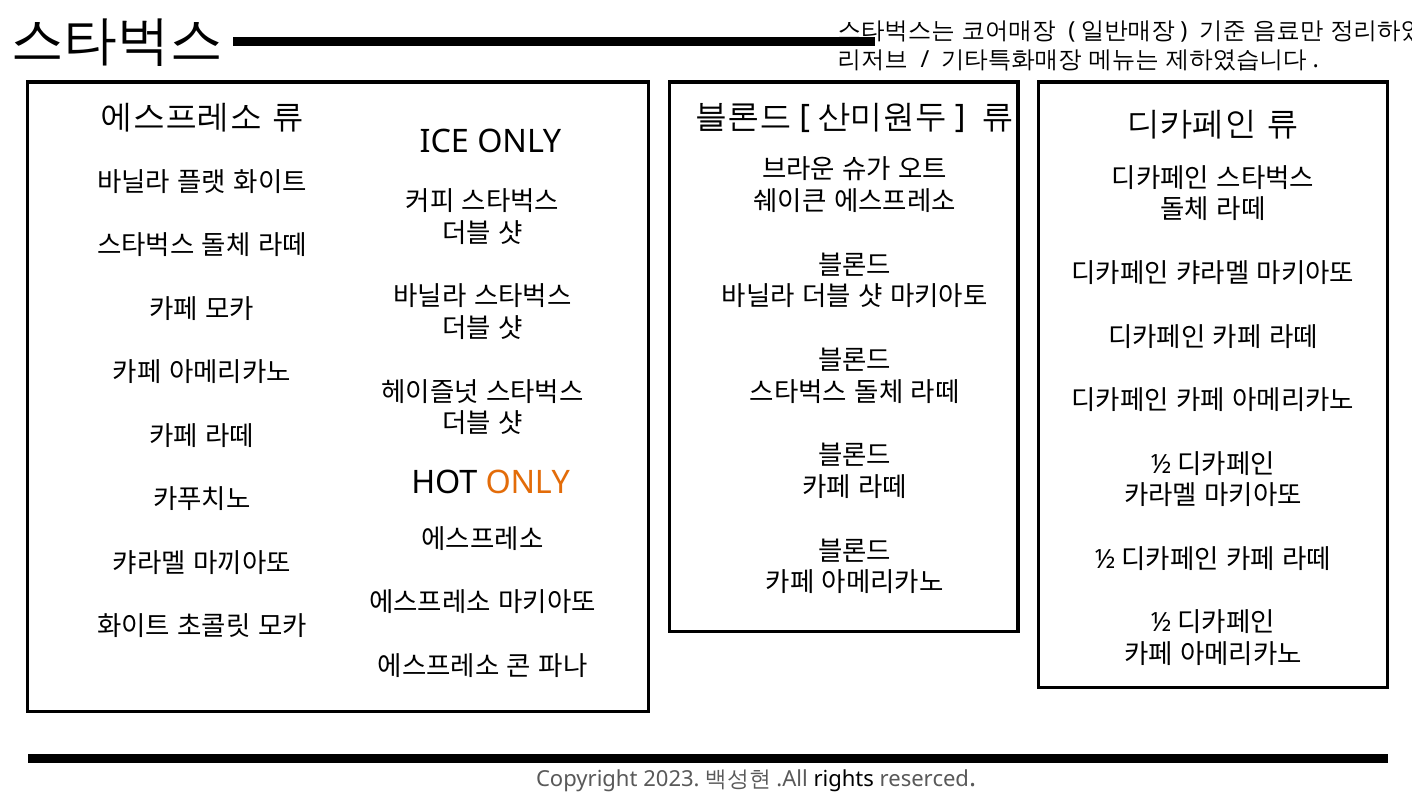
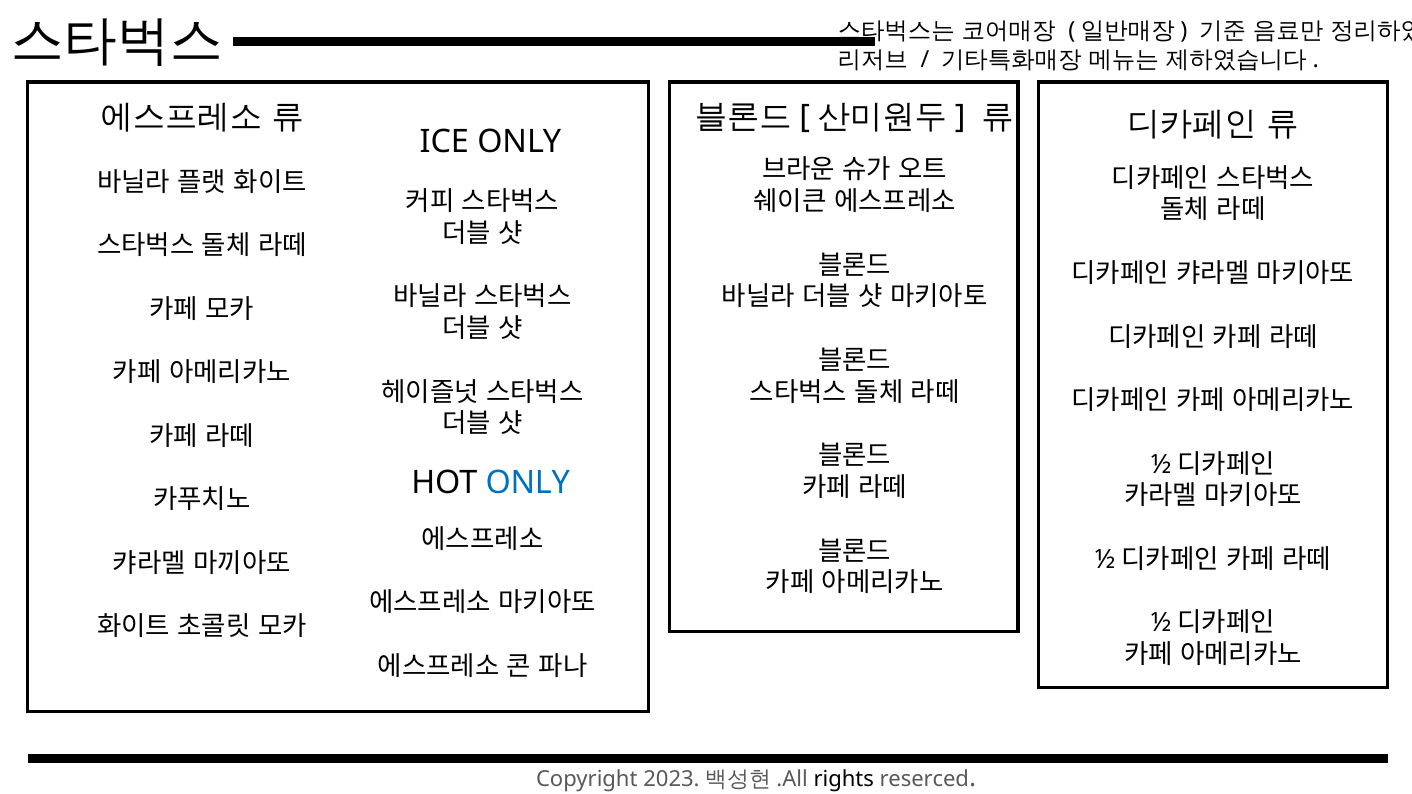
ONLY at (528, 483) colour: orange -> blue
